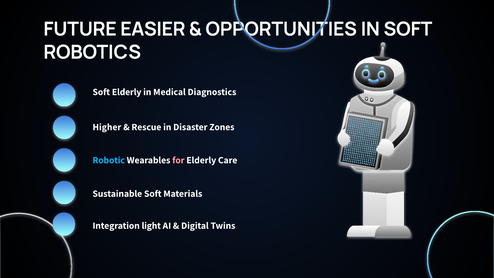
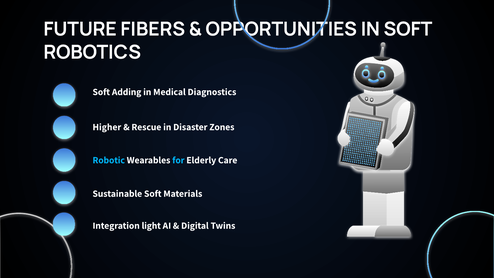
EASIER: EASIER -> FIBERS
Soft Elderly: Elderly -> Adding
for colour: pink -> light blue
